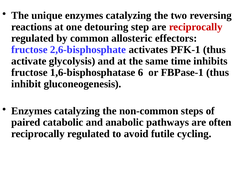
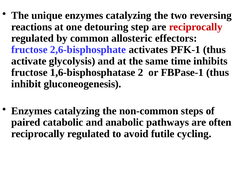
6: 6 -> 2
